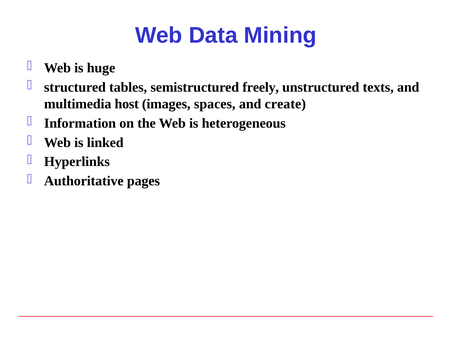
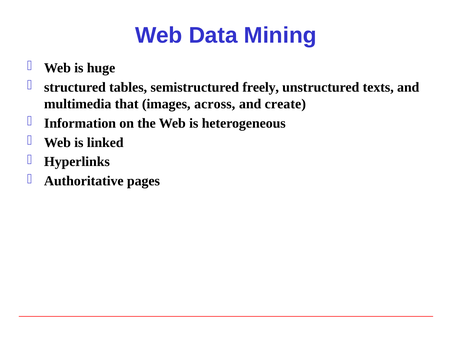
host: host -> that
spaces: spaces -> across
